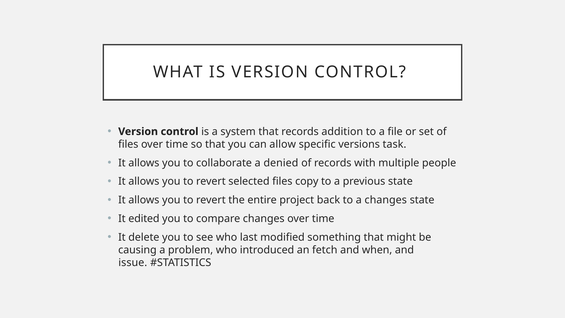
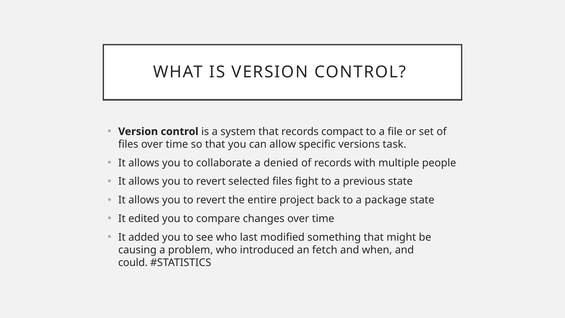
addition: addition -> compact
copy: copy -> fight
a changes: changes -> package
delete: delete -> added
issue: issue -> could
